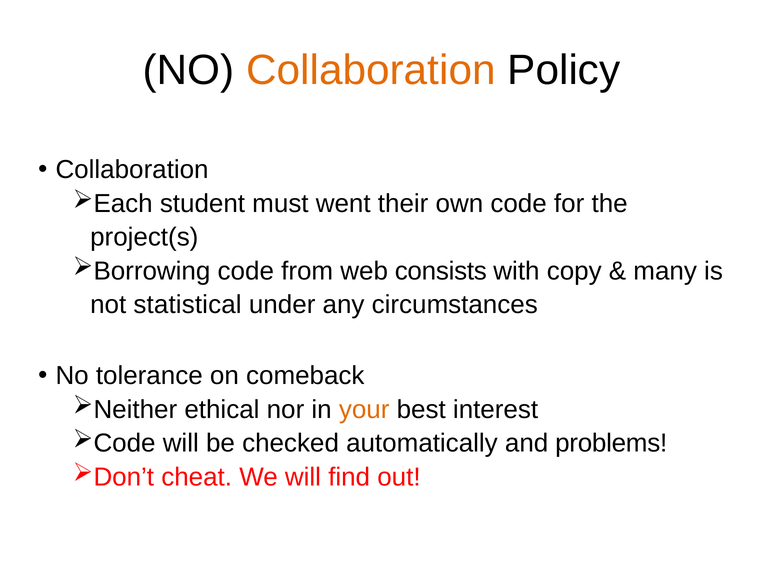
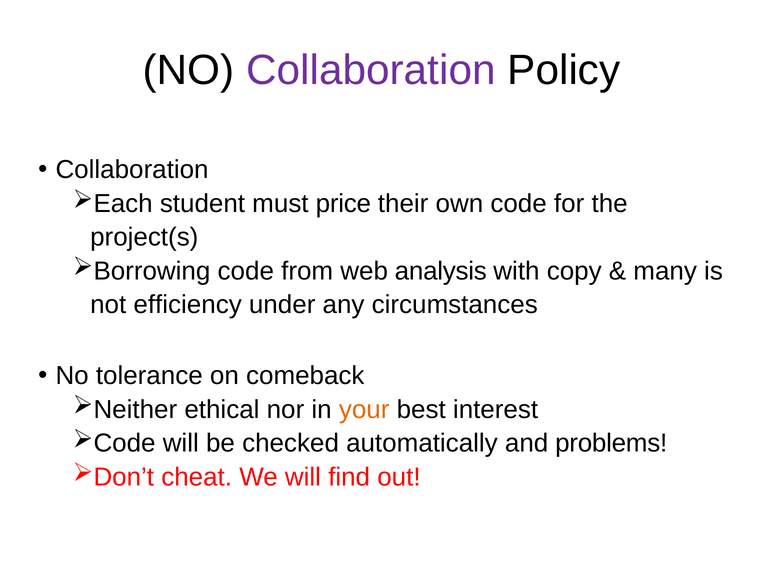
Collaboration at (371, 70) colour: orange -> purple
went: went -> price
consists: consists -> analysis
statistical: statistical -> efficiency
